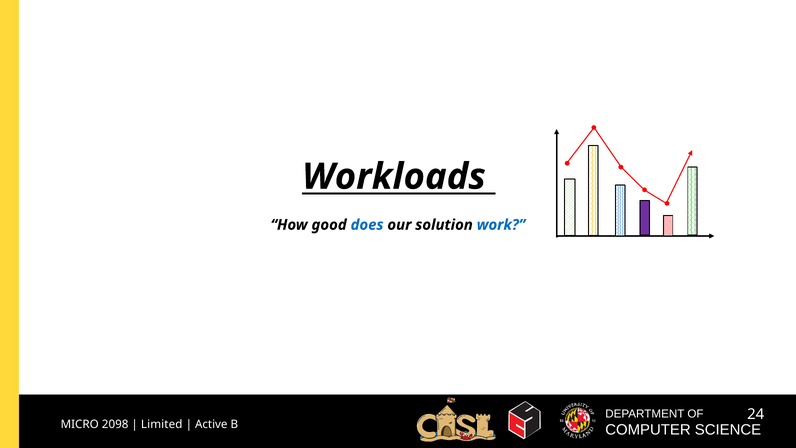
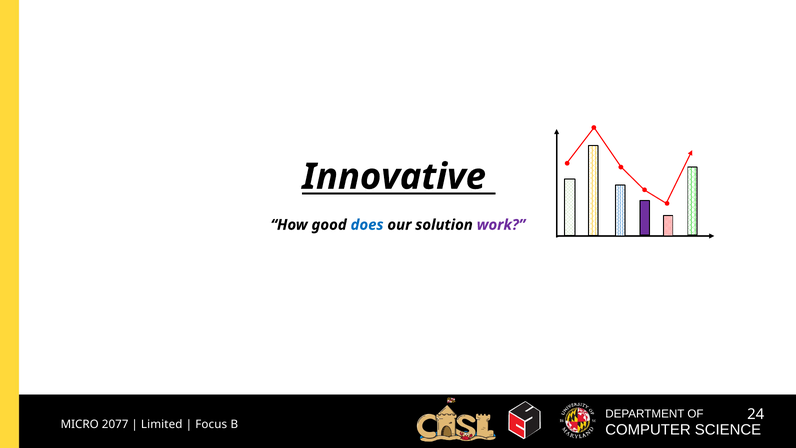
Workloads: Workloads -> Innovative
work colour: blue -> purple
2098: 2098 -> 2077
Active: Active -> Focus
